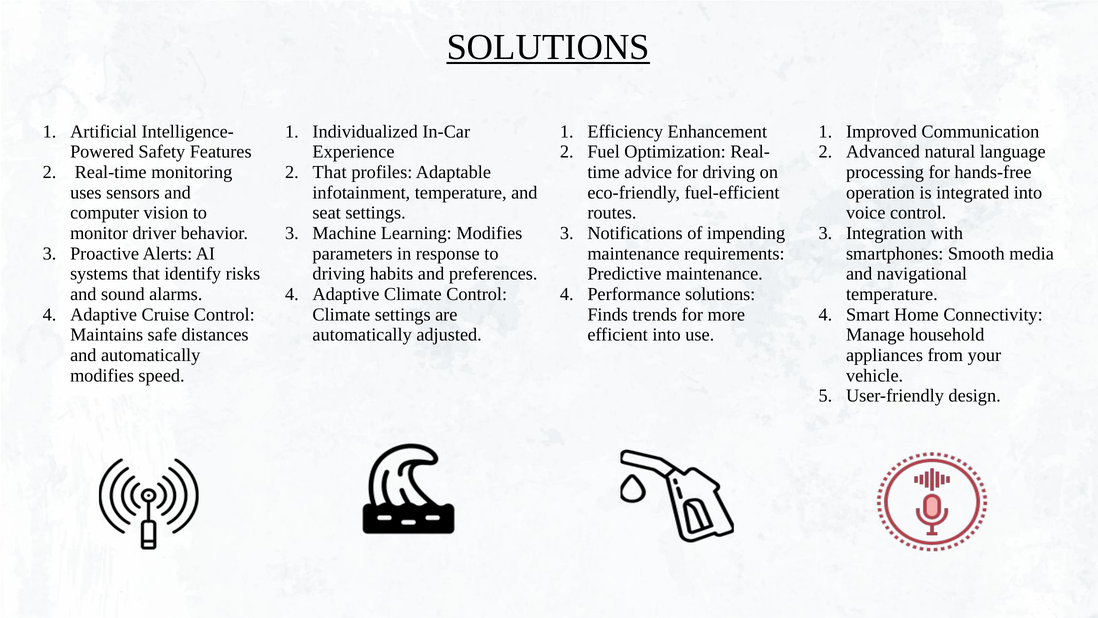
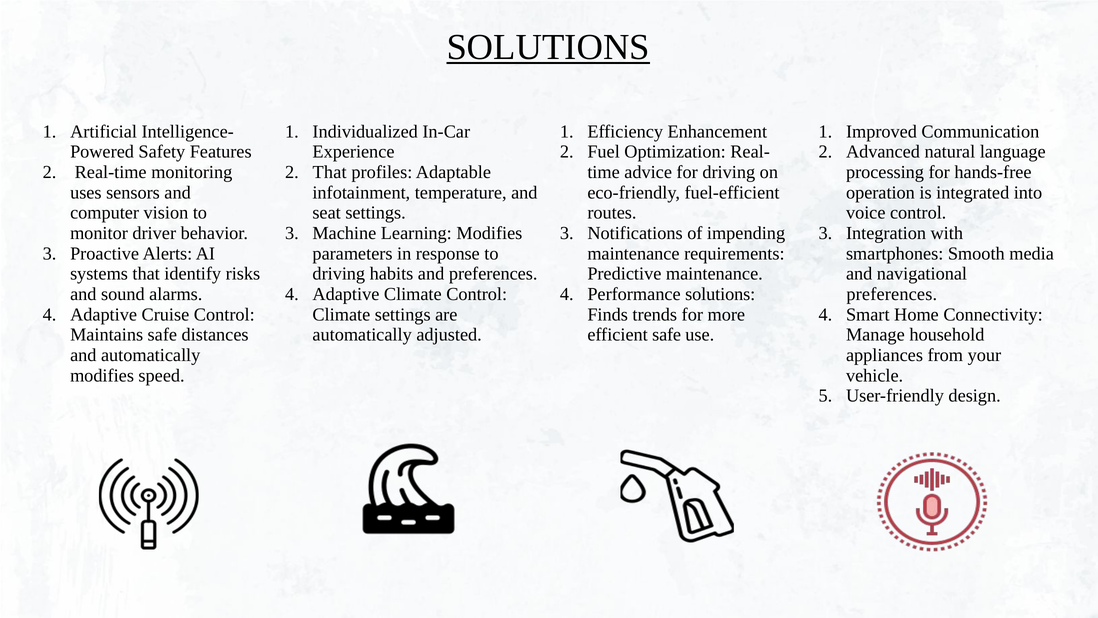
temperature at (892, 294): temperature -> preferences
efficient into: into -> safe
